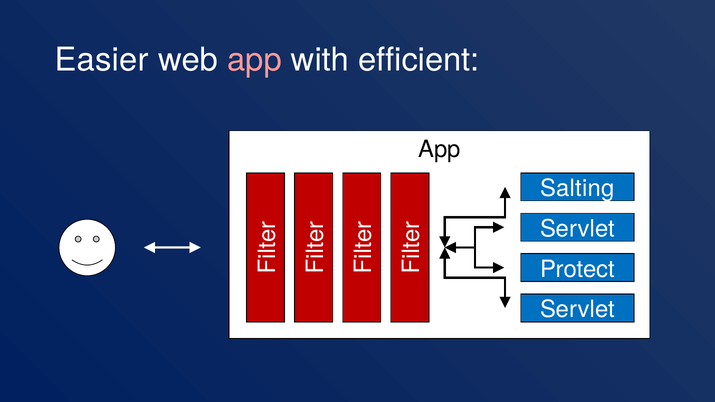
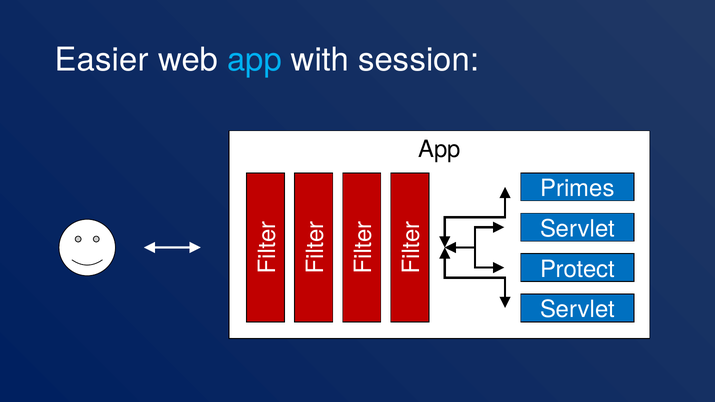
app at (255, 60) colour: pink -> light blue
efficient: efficient -> session
Salting: Salting -> Primes
